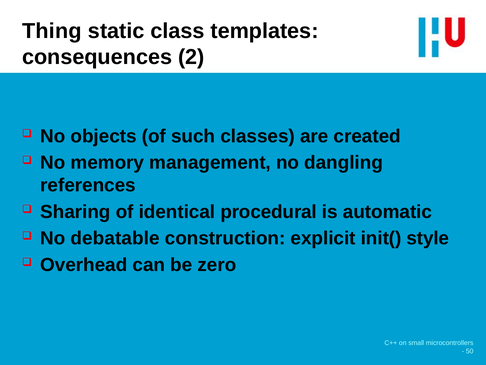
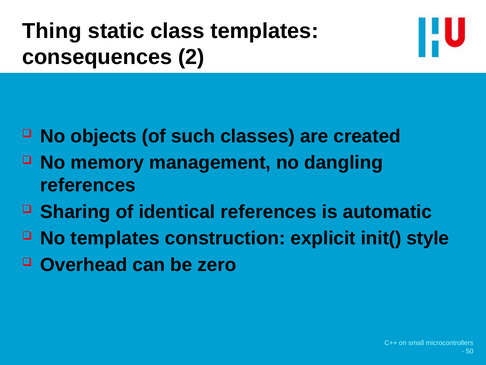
identical procedural: procedural -> references
No debatable: debatable -> templates
